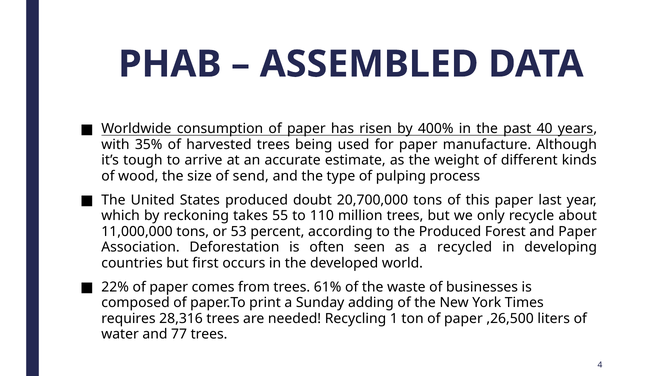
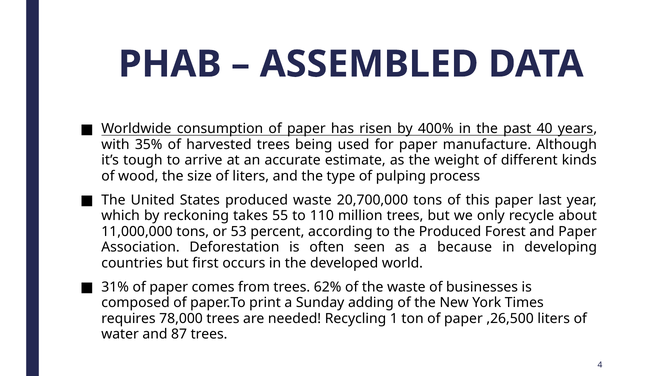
of send: send -> liters
produced doubt: doubt -> waste
recycled: recycled -> because
22%: 22% -> 31%
61%: 61% -> 62%
28,316: 28,316 -> 78,000
77: 77 -> 87
